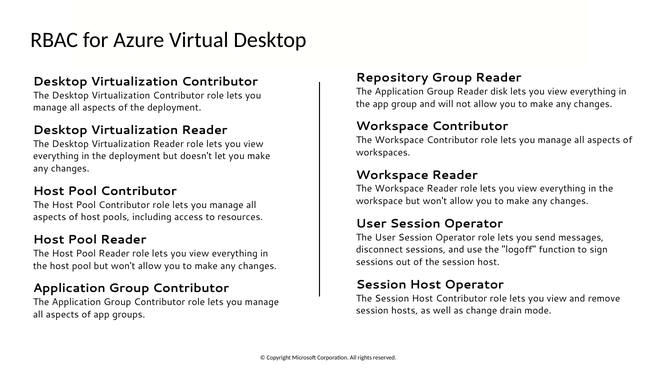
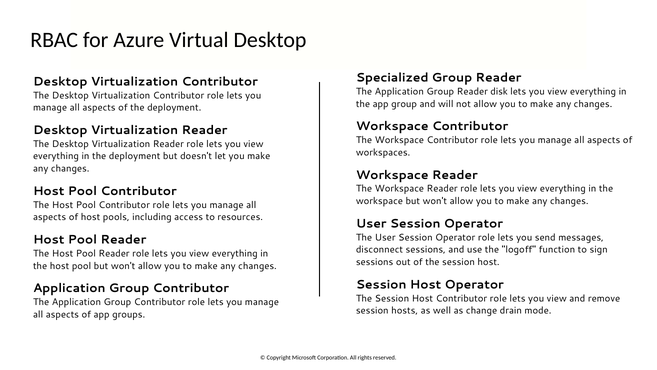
Repository: Repository -> Specialized
